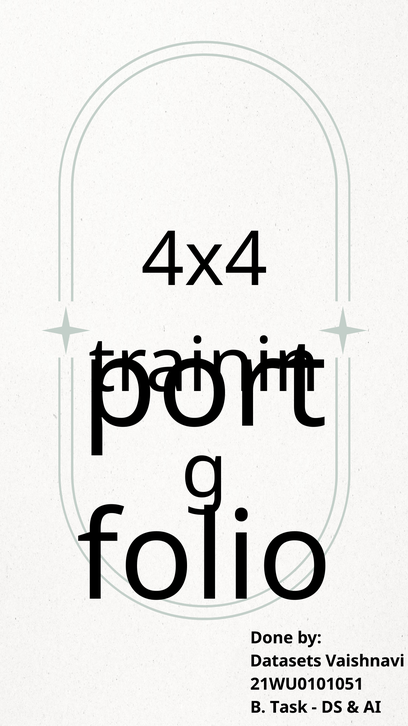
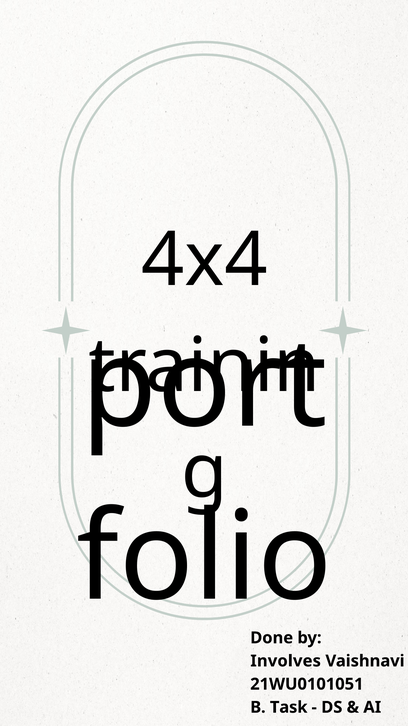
Datasets: Datasets -> Involves
